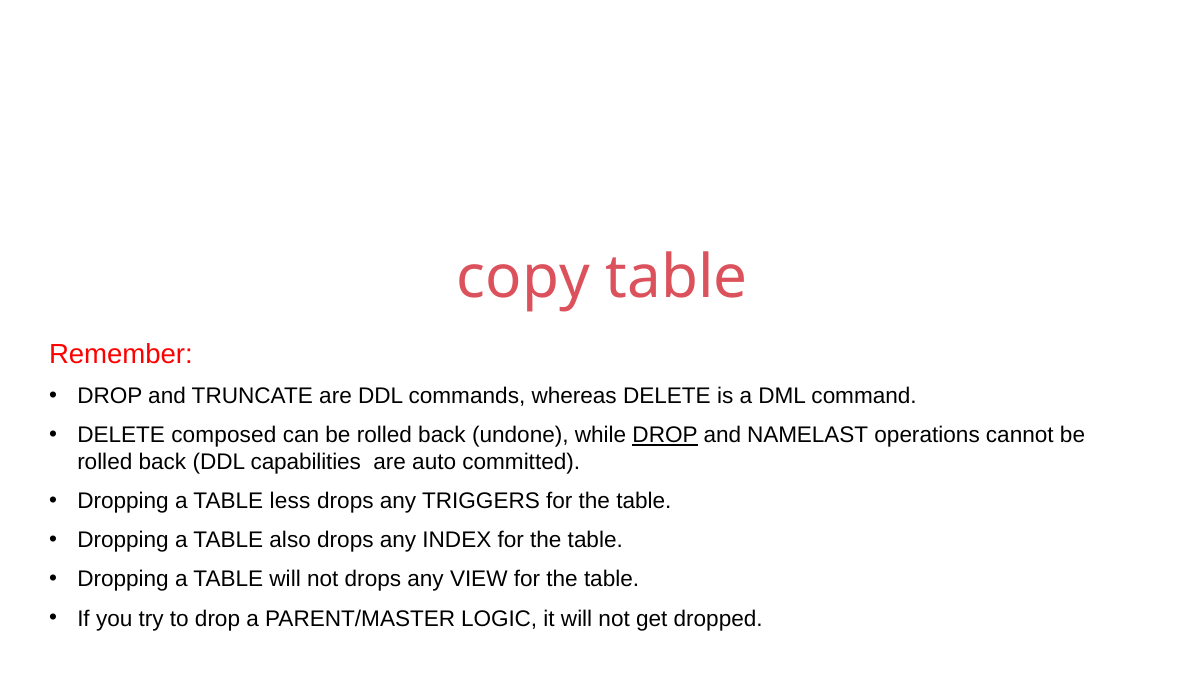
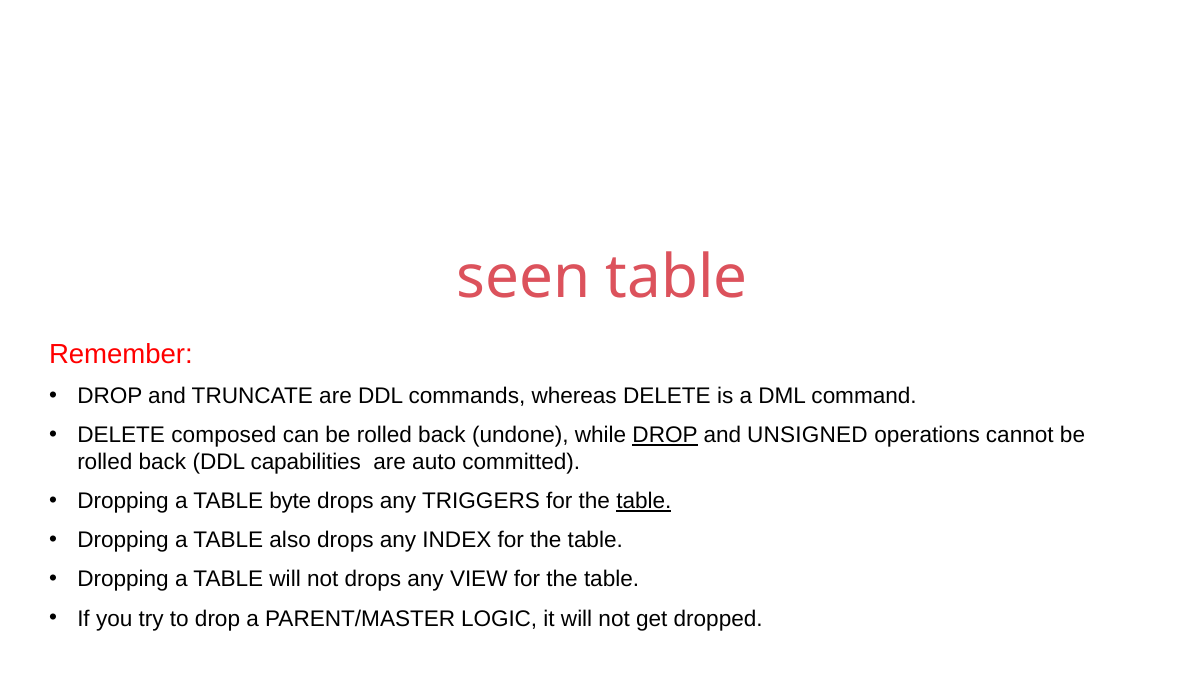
copy: copy -> seen
NAMELAST: NAMELAST -> UNSIGNED
less: less -> byte
table at (644, 501) underline: none -> present
